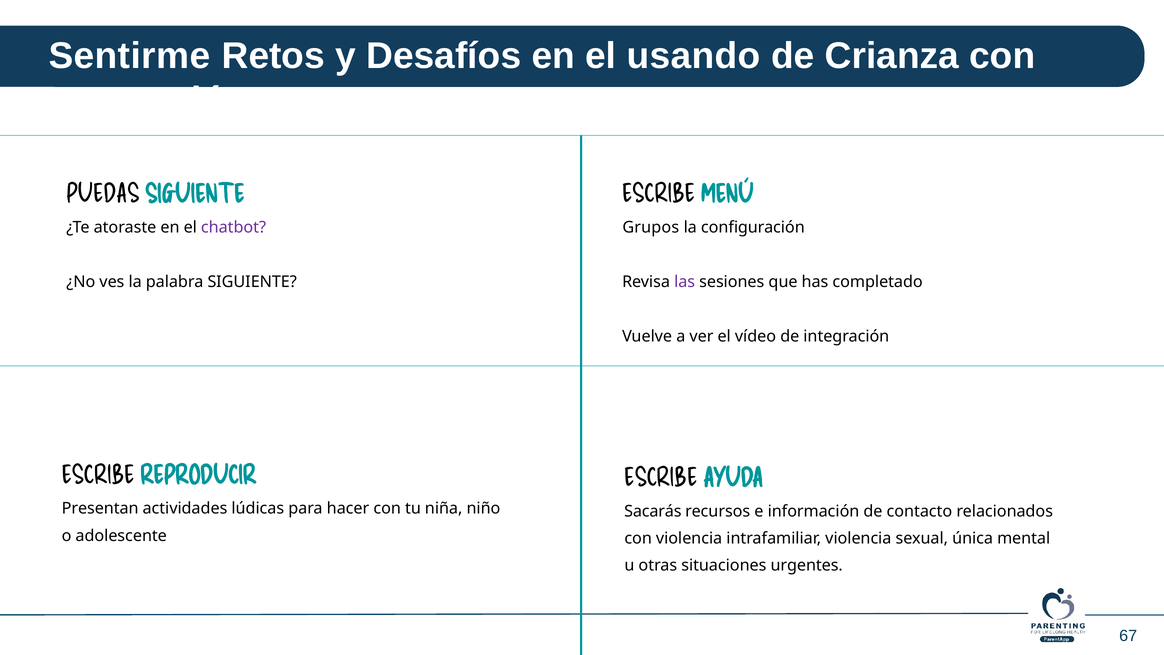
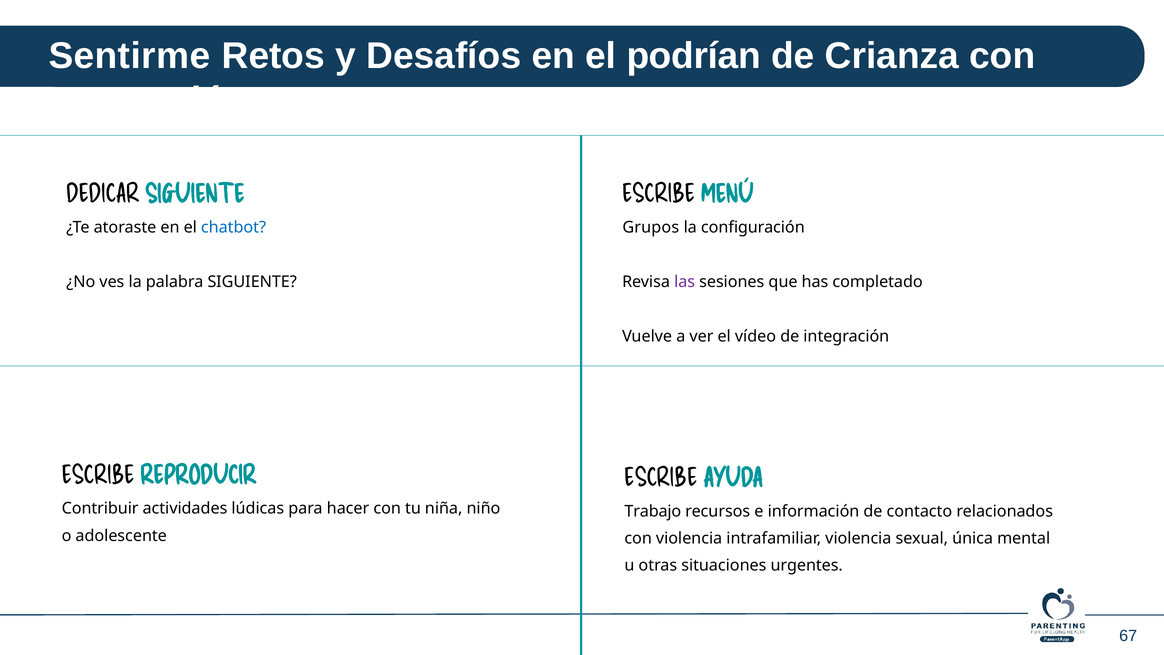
usando: usando -> podrían
PUEDAS: PUEDAS -> DEDICAR
chatbot colour: purple -> blue
Presentan: Presentan -> Contribuir
Sacarás: Sacarás -> Trabajo
